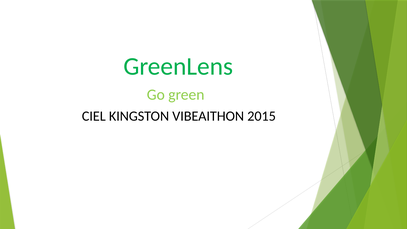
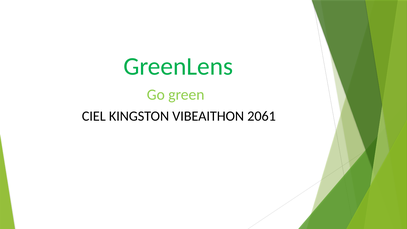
2015: 2015 -> 2061
